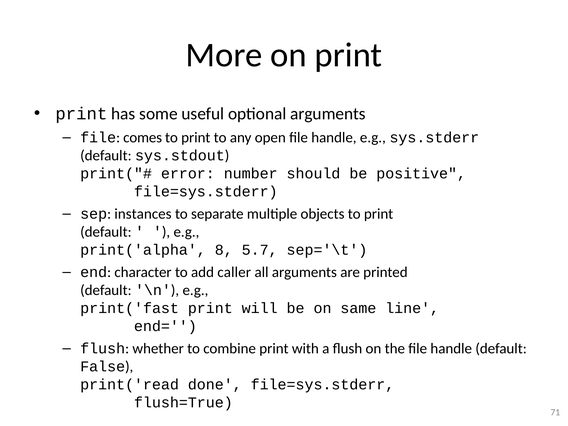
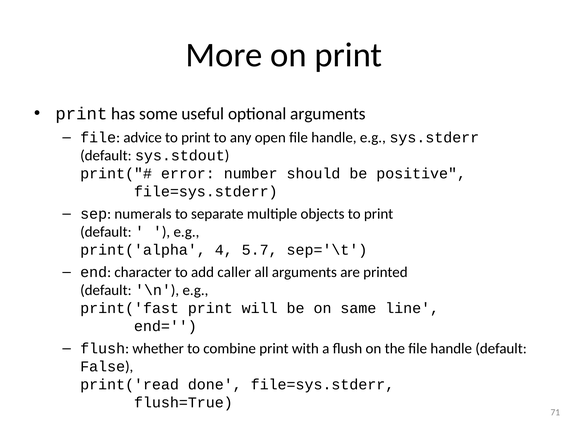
comes: comes -> advice
instances: instances -> numerals
8: 8 -> 4
